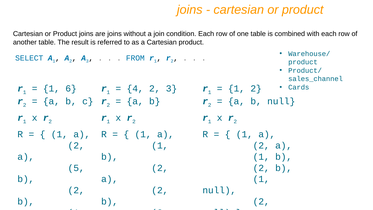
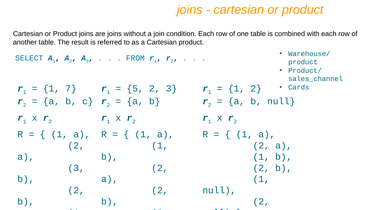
6: 6 -> 7
4 at (135, 89): 4 -> 5
5 at (76, 168): 5 -> 3
